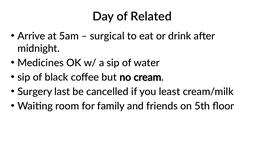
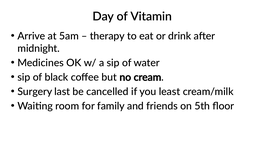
Related: Related -> Vitamin
surgical: surgical -> therapy
